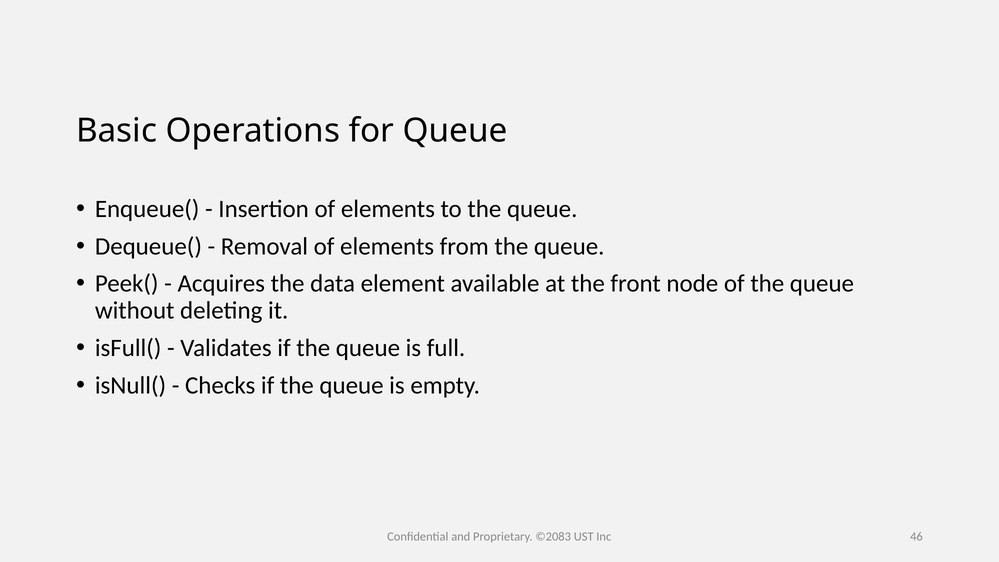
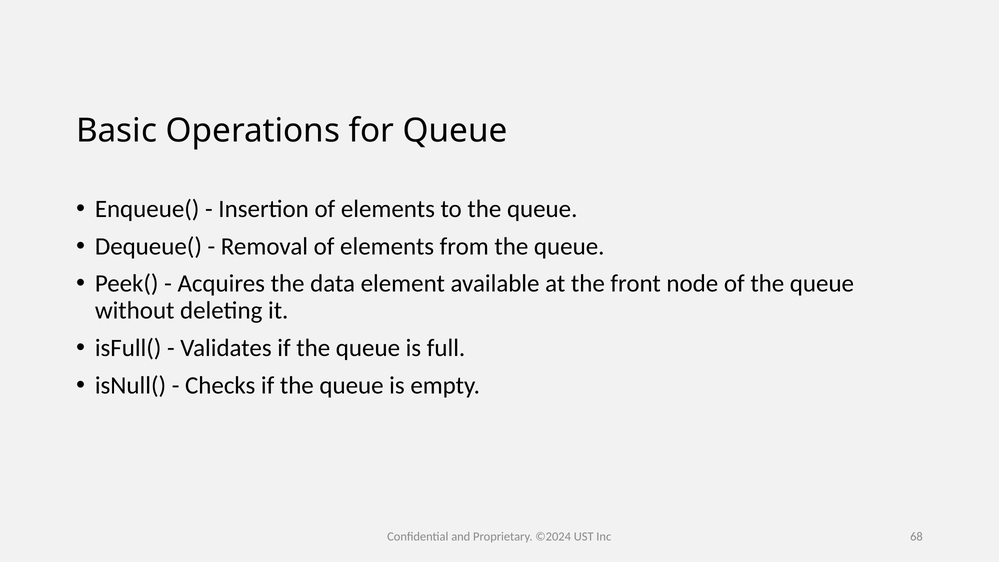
©2083: ©2083 -> ©2024
46: 46 -> 68
